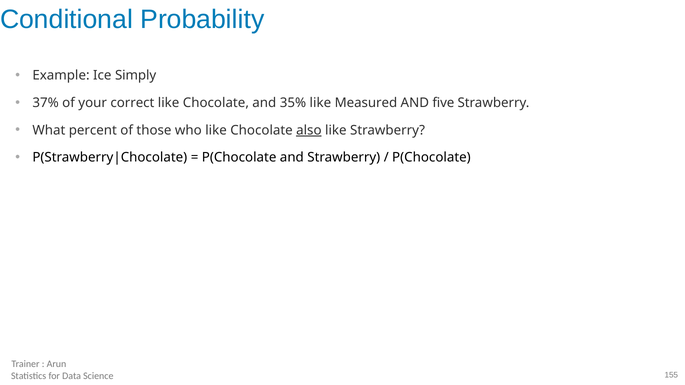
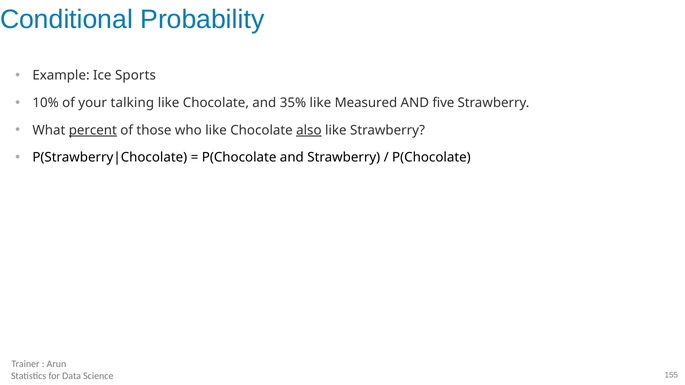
Simply: Simply -> Sports
37%: 37% -> 10%
correct: correct -> talking
percent underline: none -> present
